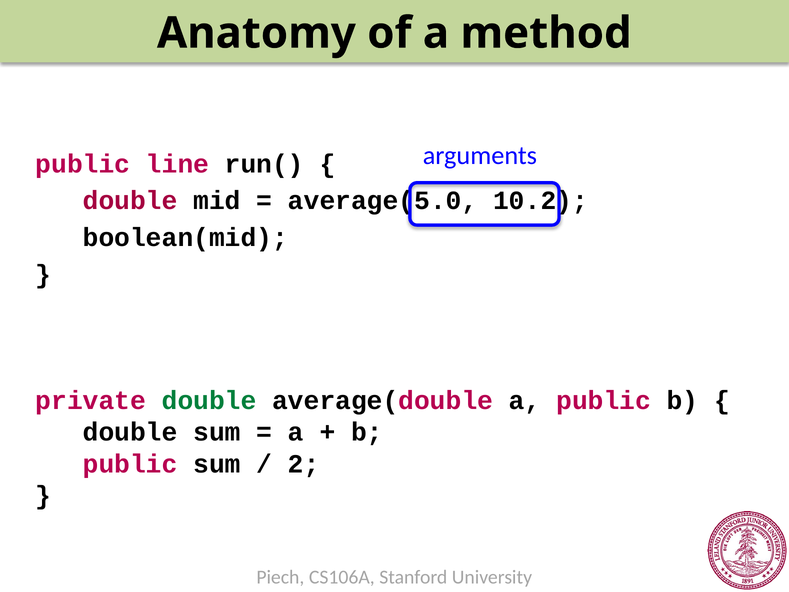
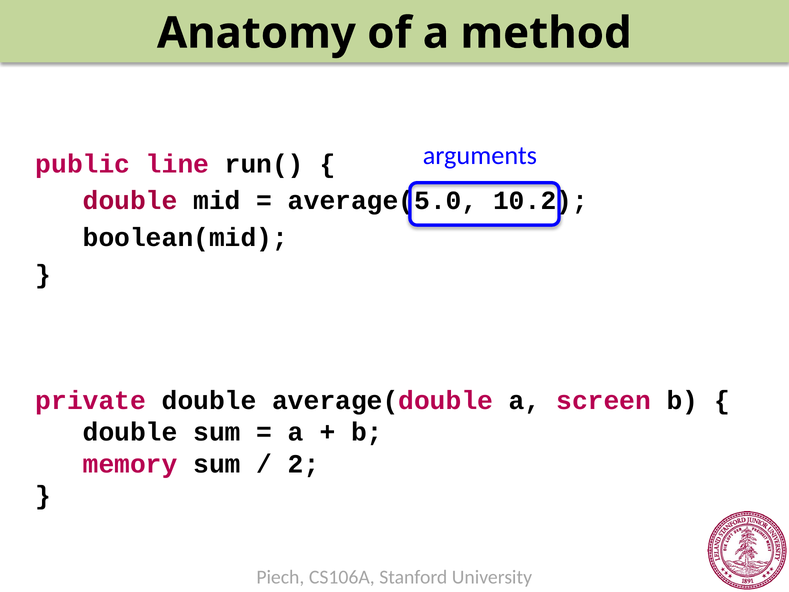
double at (209, 401) colour: green -> black
a public: public -> screen
public at (130, 464): public -> memory
